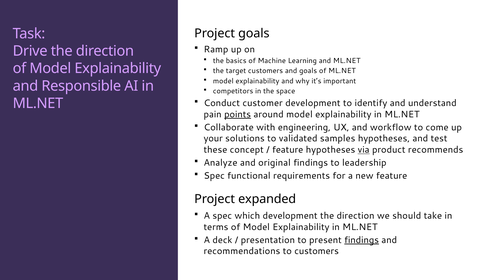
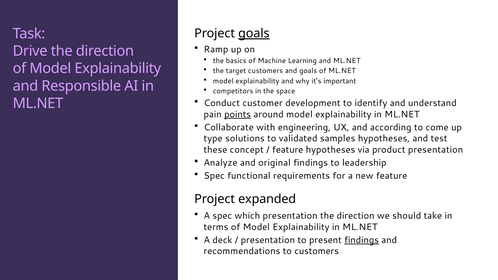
goals at (254, 34) underline: none -> present
workflow: workflow -> according
your: your -> type
via underline: present -> none
product recommends: recommends -> presentation
which development: development -> presentation
